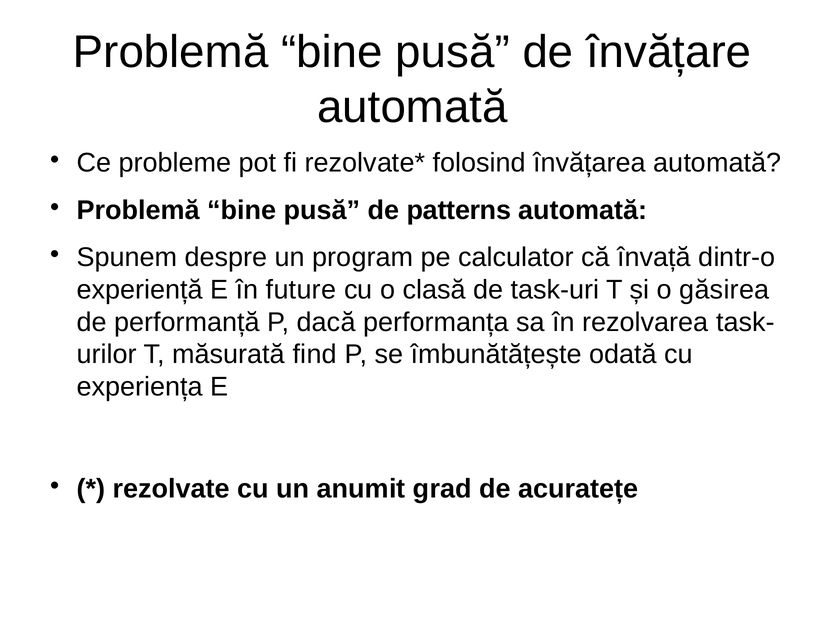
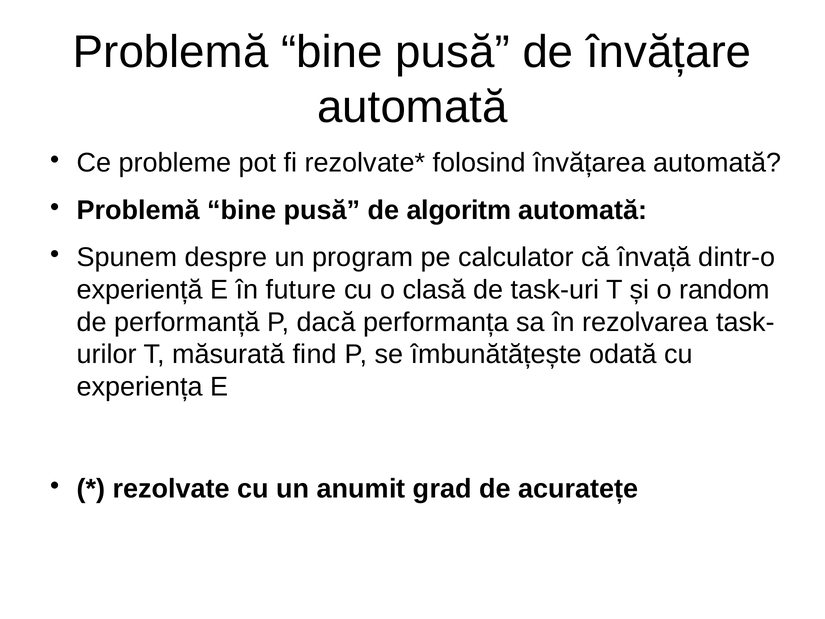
patterns: patterns -> algoritm
găsirea: găsirea -> random
